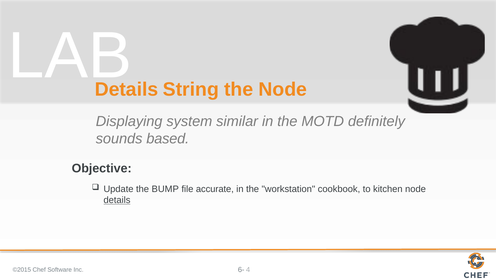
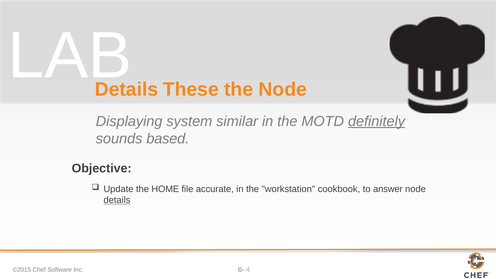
String: String -> These
definitely underline: none -> present
BUMP: BUMP -> HOME
kitchen: kitchen -> answer
